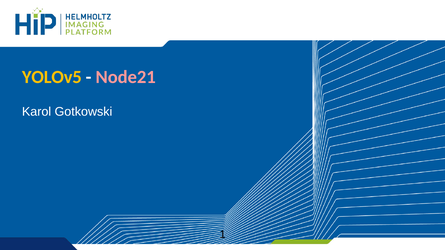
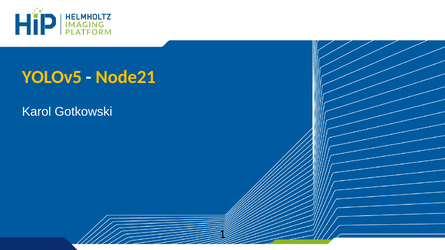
Node21 colour: pink -> yellow
